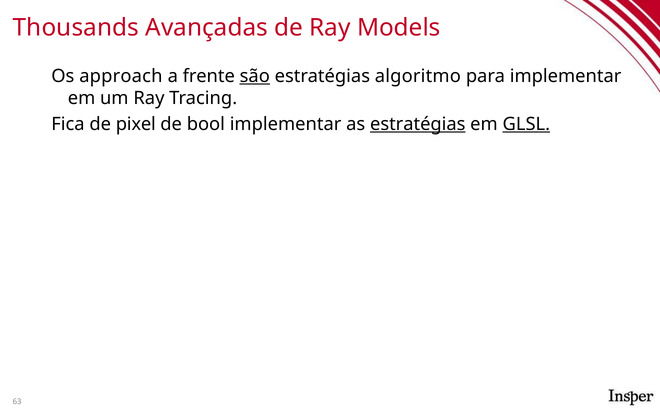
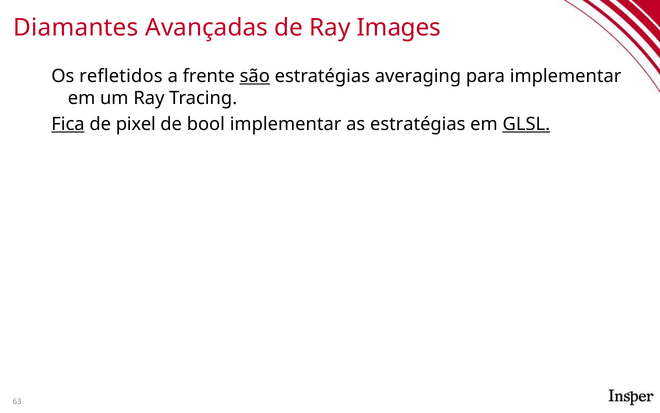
Thousands: Thousands -> Diamantes
Models: Models -> Images
approach: approach -> refletidos
algoritmo: algoritmo -> averaging
Fica underline: none -> present
estratégias at (418, 124) underline: present -> none
